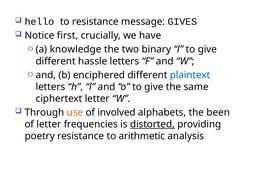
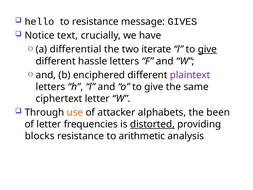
first: first -> text
knowledge: knowledge -> differential
binary: binary -> iterate
give at (207, 49) underline: none -> present
plaintext colour: blue -> purple
involved: involved -> attacker
poetry: poetry -> blocks
